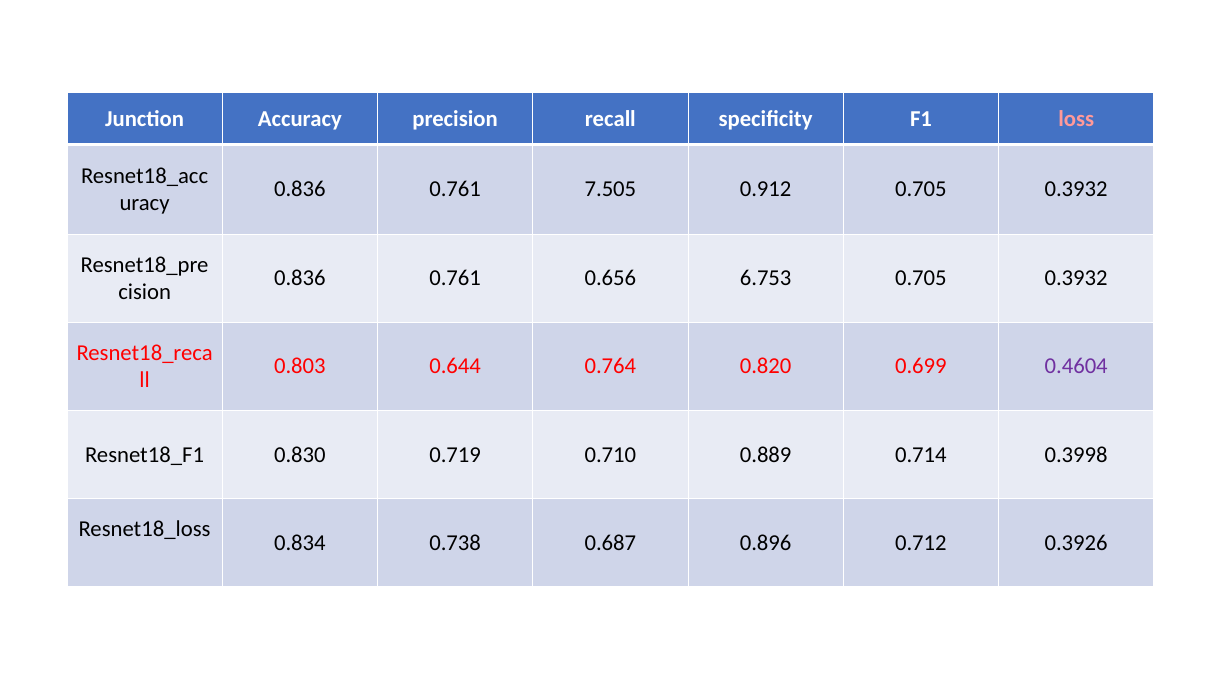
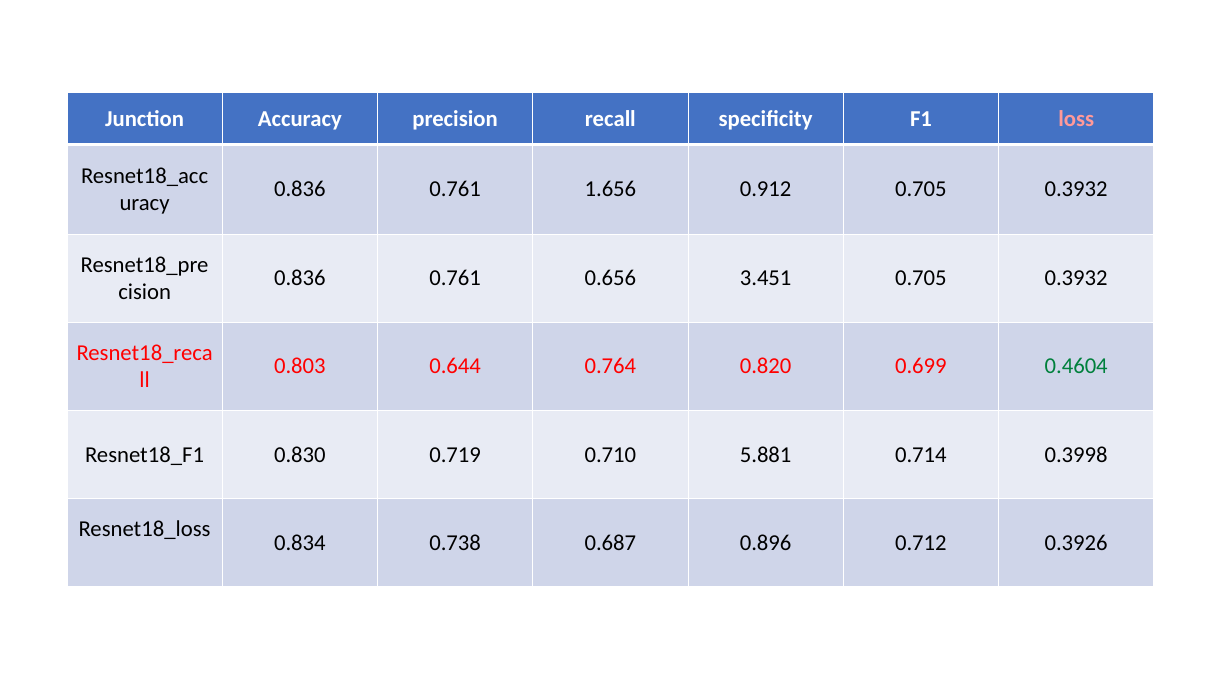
7.505: 7.505 -> 1.656
6.753: 6.753 -> 3.451
0.4604 colour: purple -> green
0.889: 0.889 -> 5.881
